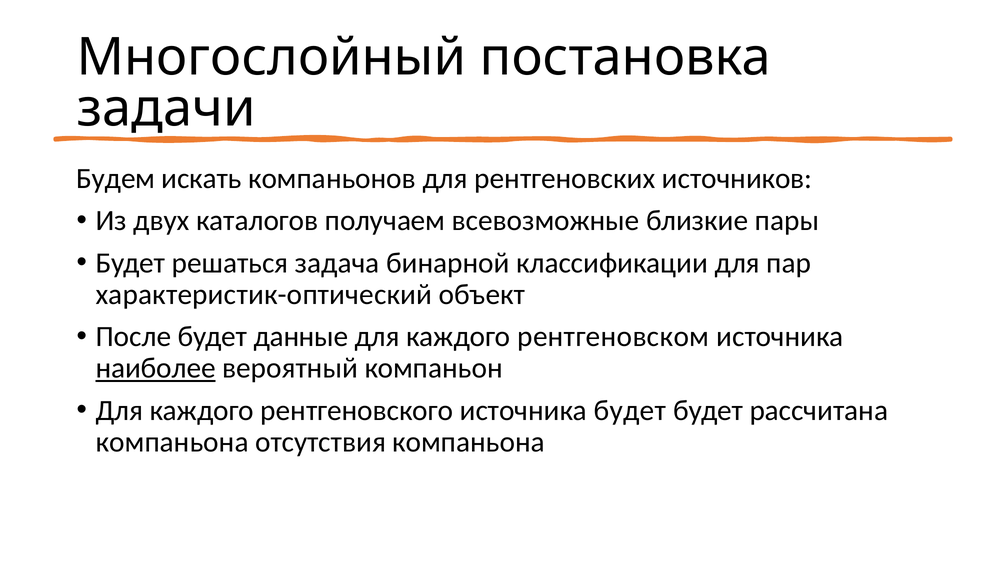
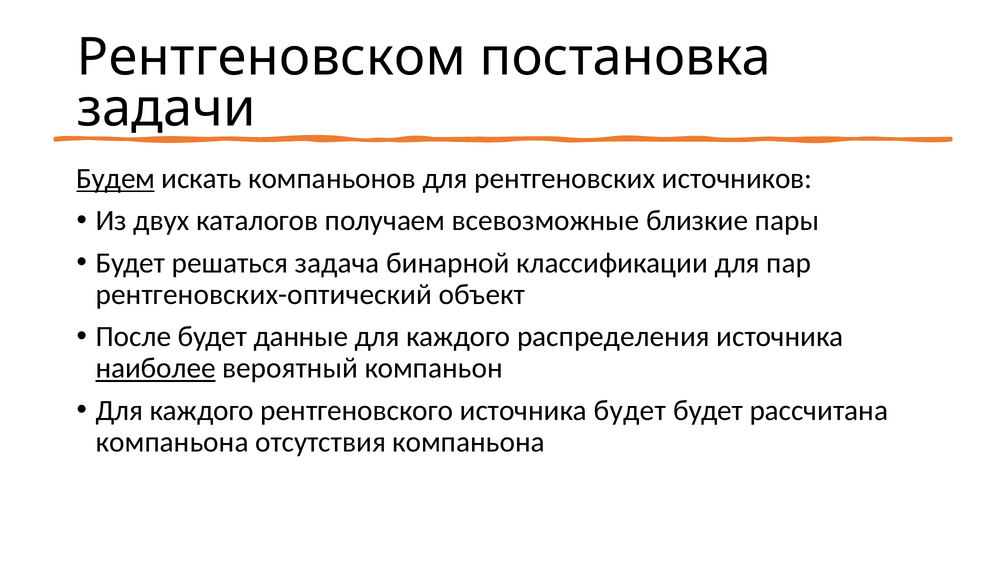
Многослойный: Многослойный -> Рентгеновском
Будем underline: none -> present
характеристик-оптический: характеристик-оптический -> рентгеновских-оптический
рентгеновском: рентгеновском -> распределения
